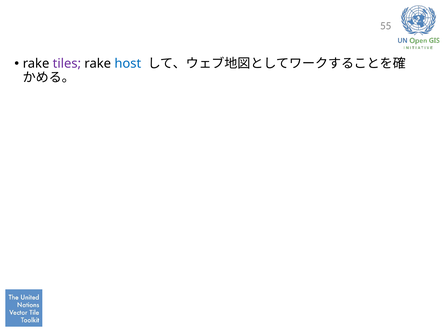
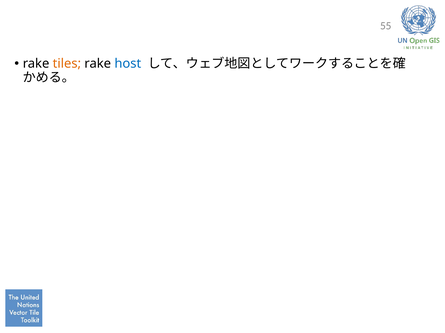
tiles colour: purple -> orange
